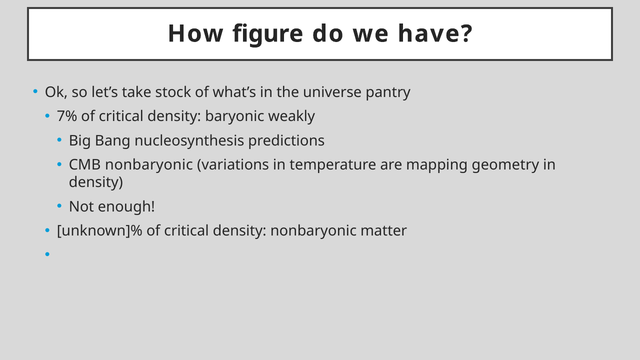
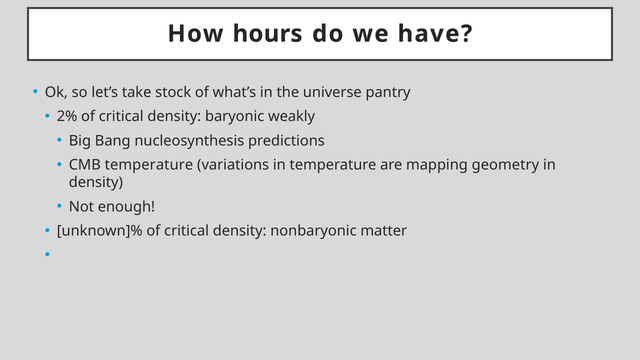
figure: figure -> hours
7%: 7% -> 2%
CMB nonbaryonic: nonbaryonic -> temperature
